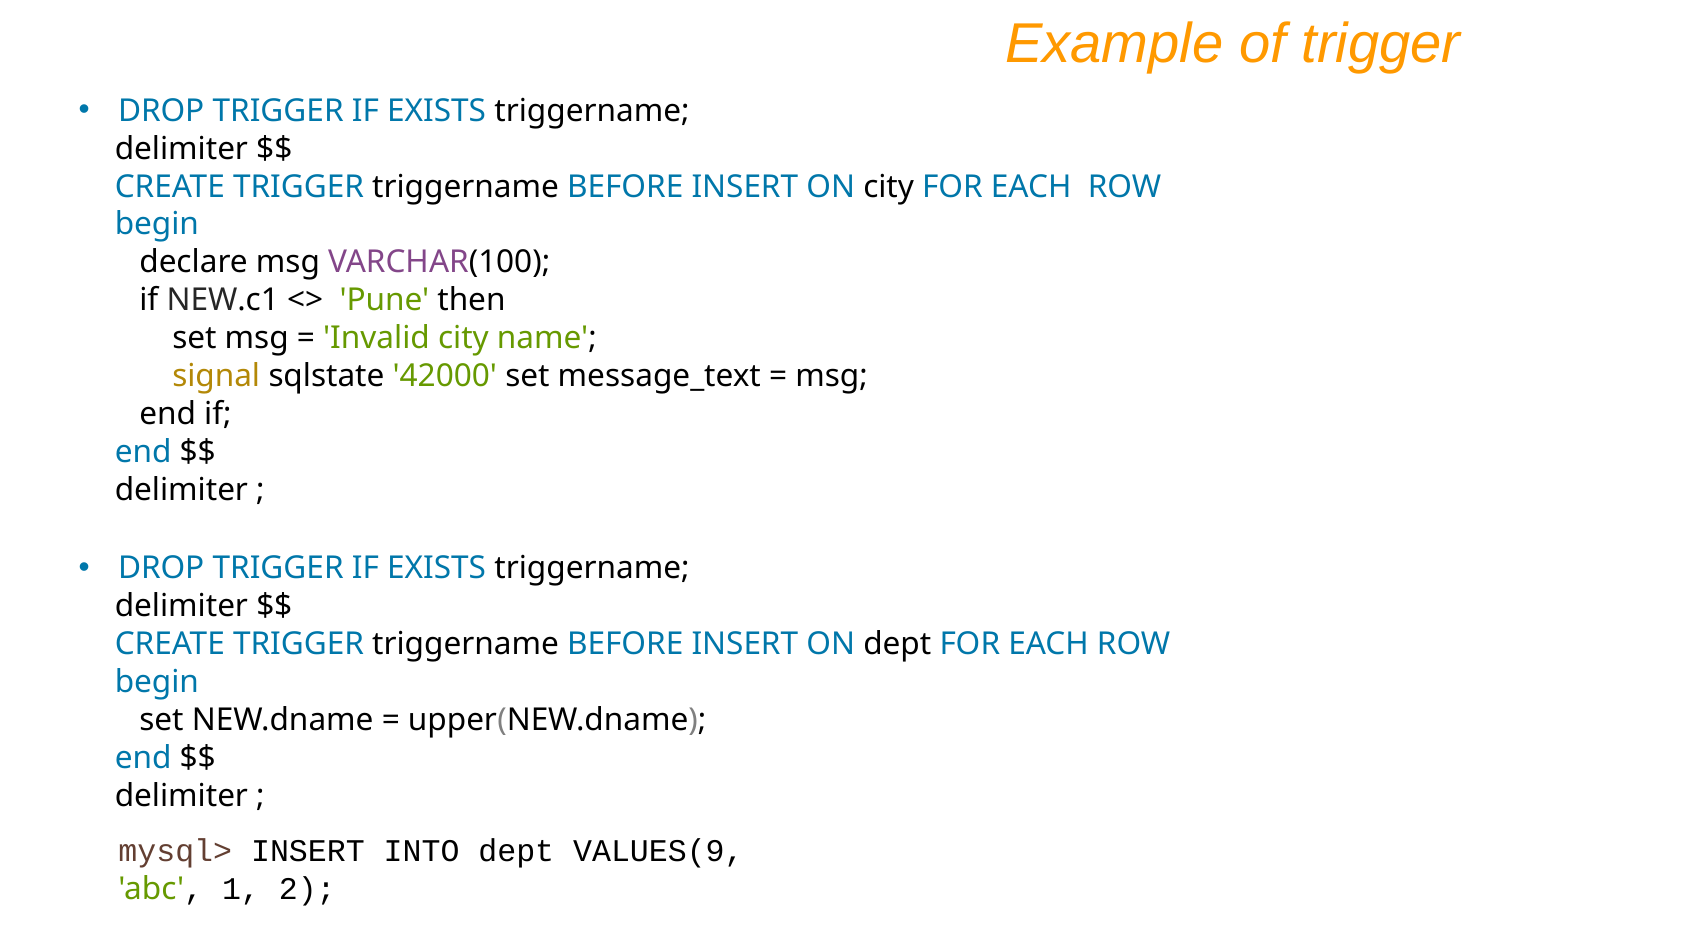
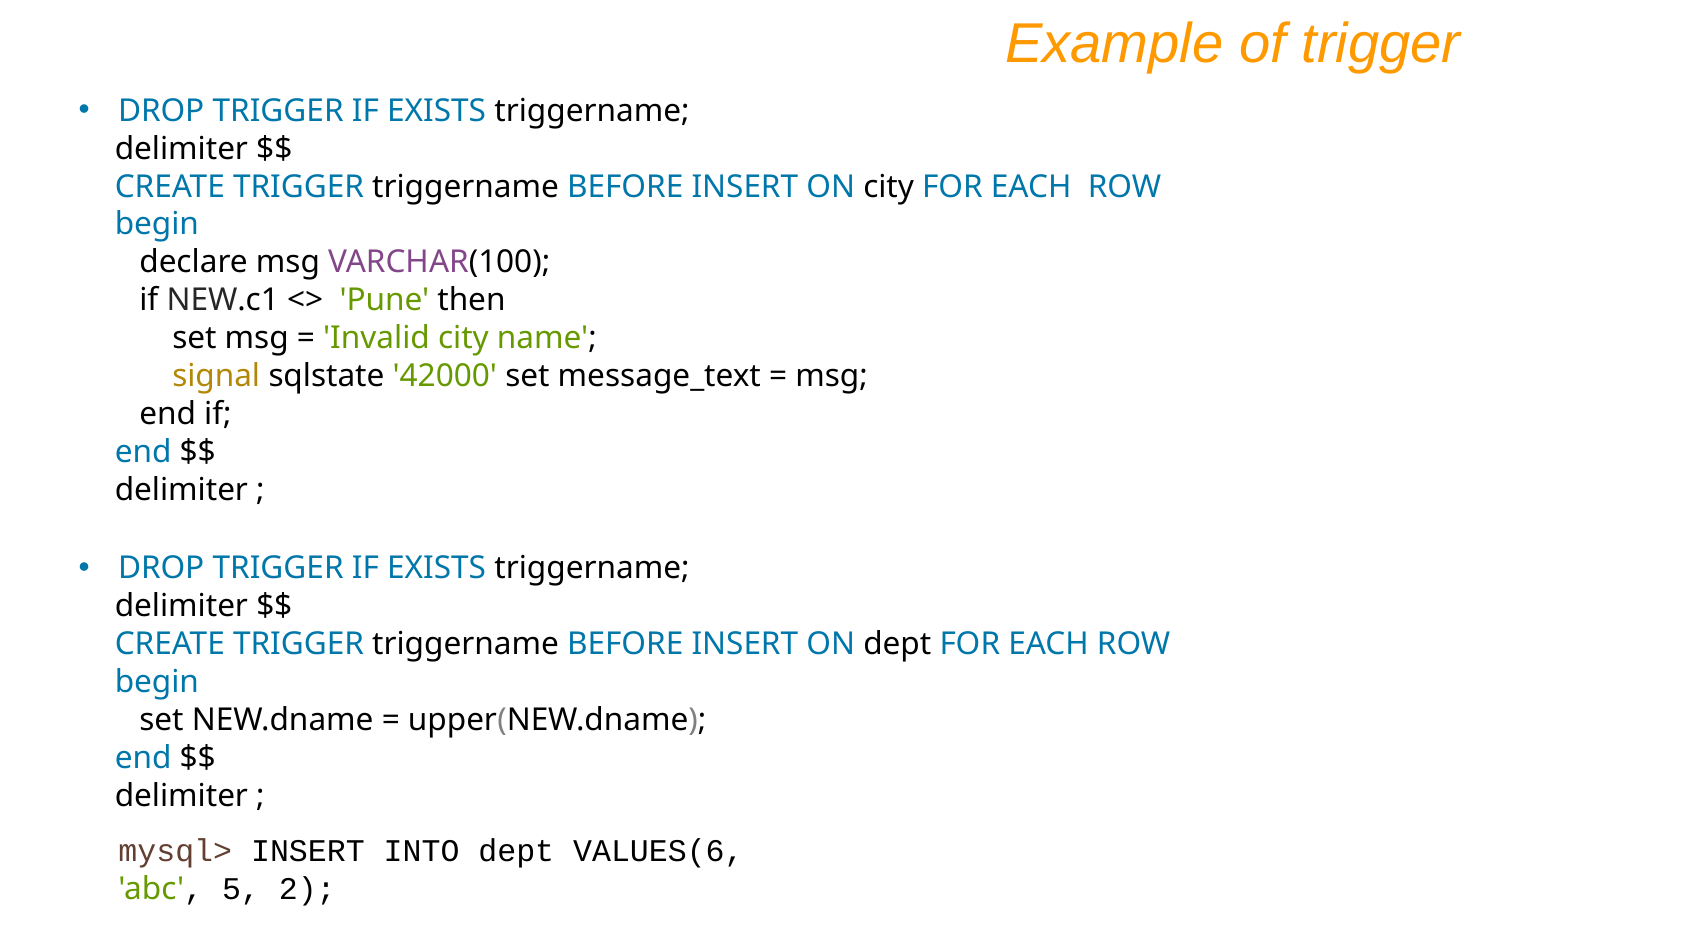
VALUES(9: VALUES(9 -> VALUES(6
1: 1 -> 5
